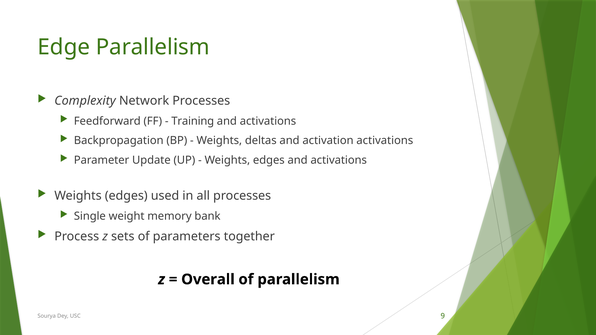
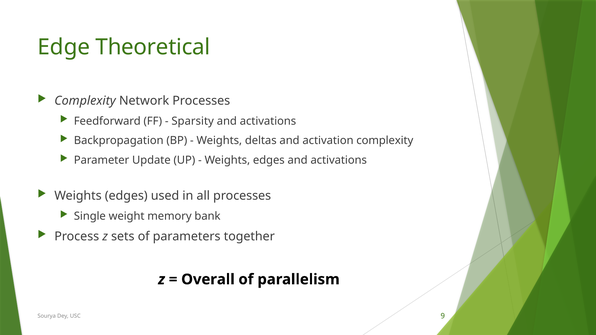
Edge Parallelism: Parallelism -> Theoretical
Training: Training -> Sparsity
activation activations: activations -> complexity
